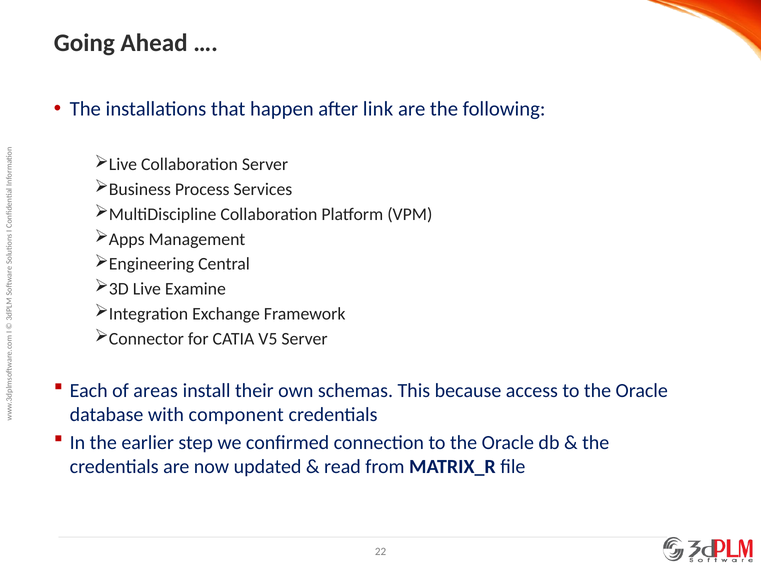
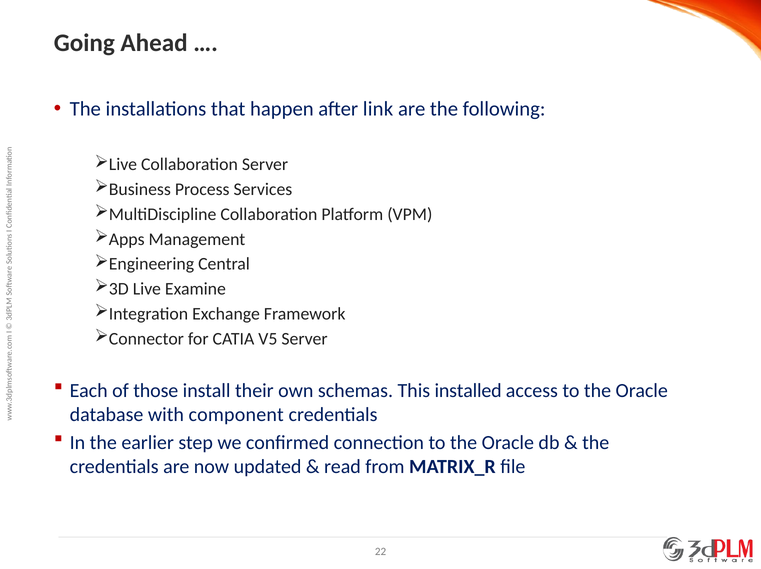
areas: areas -> those
because: because -> installed
